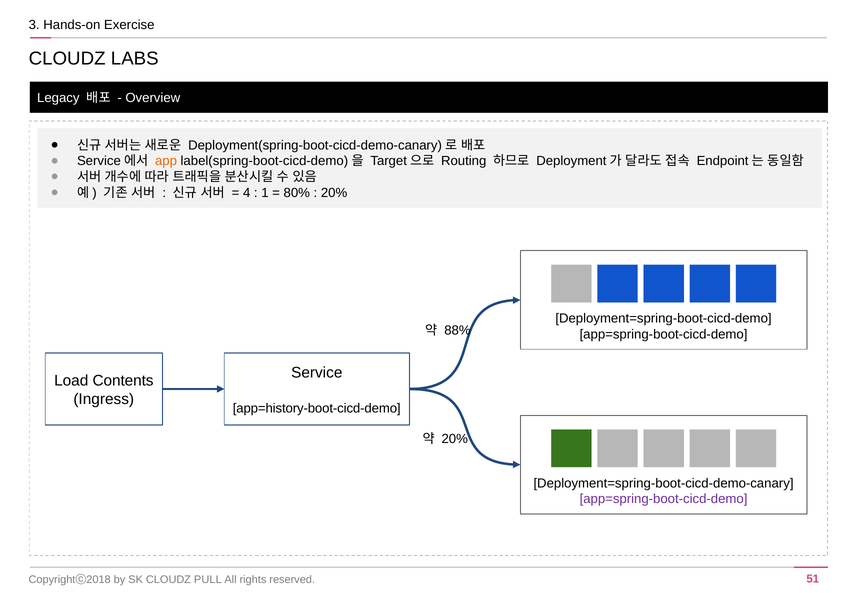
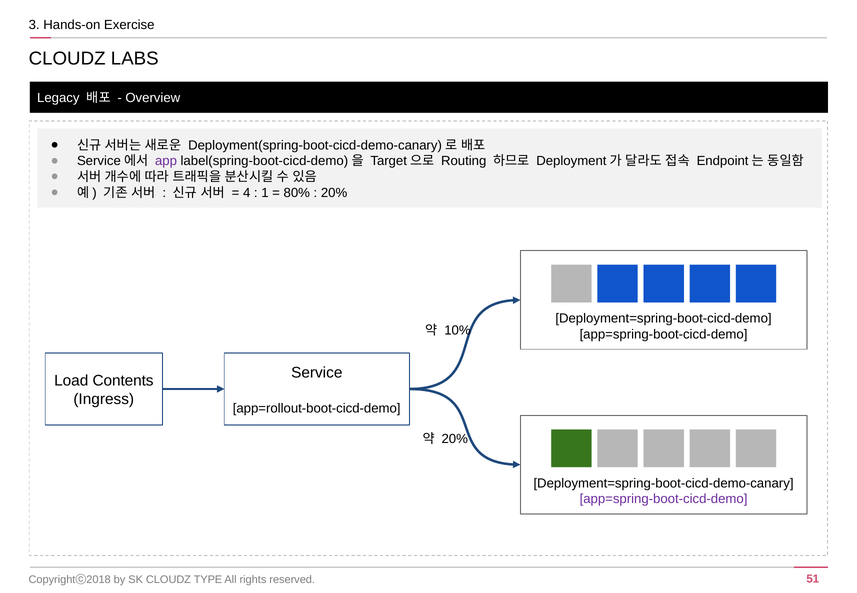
app colour: orange -> purple
88%: 88% -> 10%
app=history-boot-cicd-demo: app=history-boot-cicd-demo -> app=rollout-boot-cicd-demo
PULL: PULL -> TYPE
